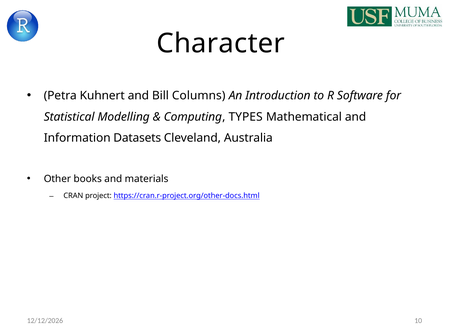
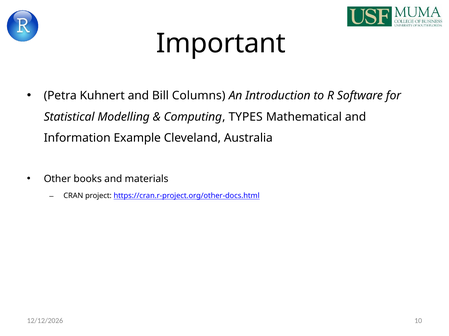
Character: Character -> Important
Datasets: Datasets -> Example
